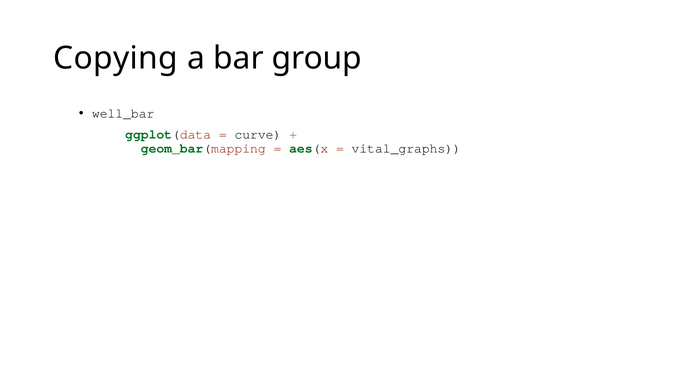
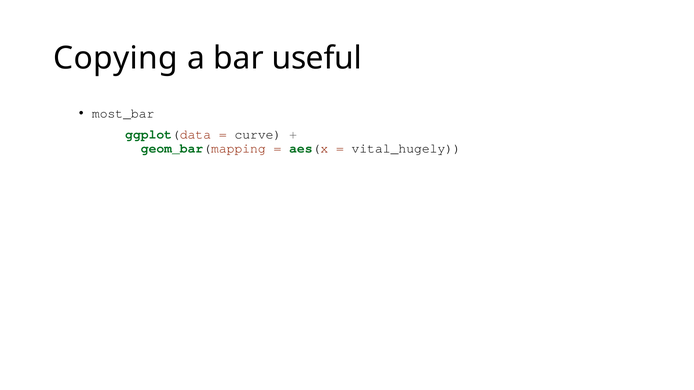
group: group -> useful
well_bar: well_bar -> most_bar
vital_graphs: vital_graphs -> vital_hugely
